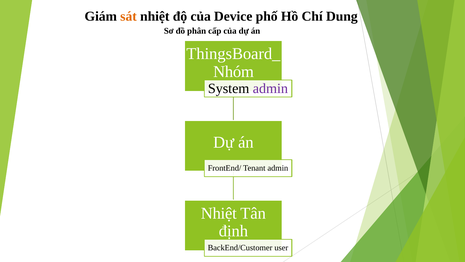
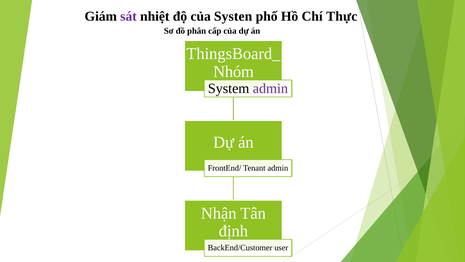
sát colour: orange -> purple
Device: Device -> Systen
Dung: Dung -> Thực
Nhiệt at (219, 213): Nhiệt -> Nhận
